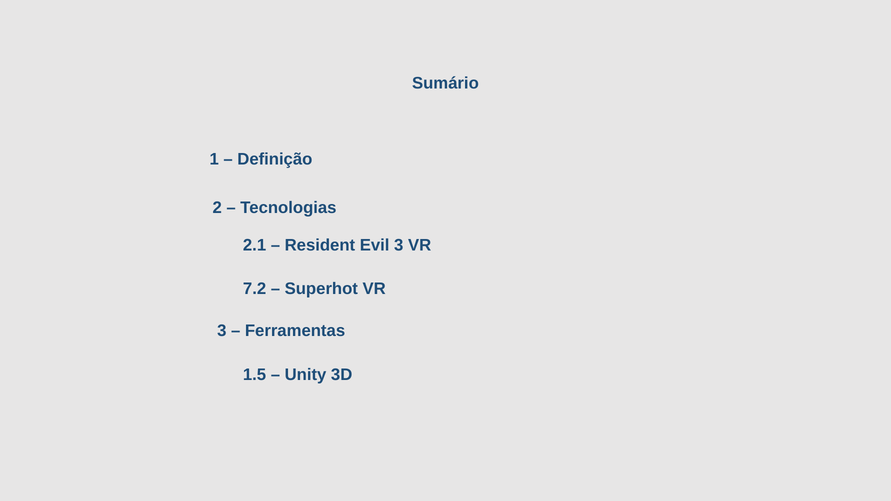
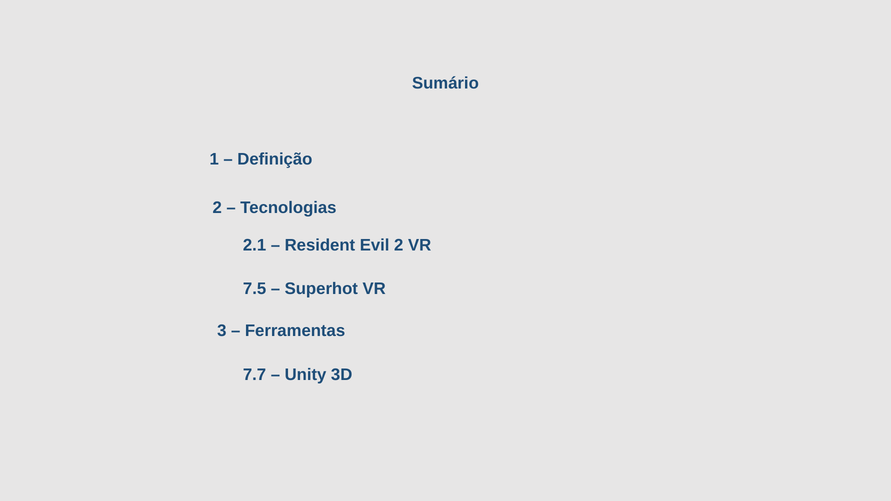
Evil 3: 3 -> 2
7.2: 7.2 -> 7.5
1.5: 1.5 -> 7.7
